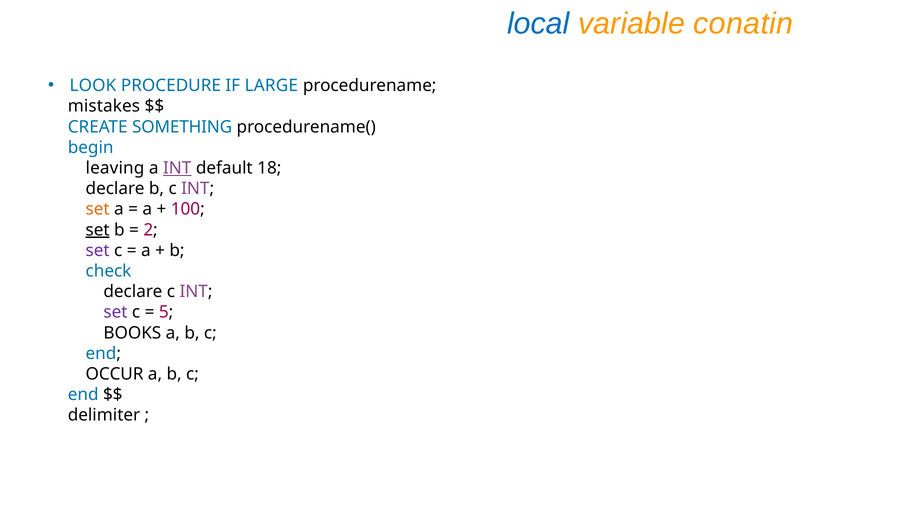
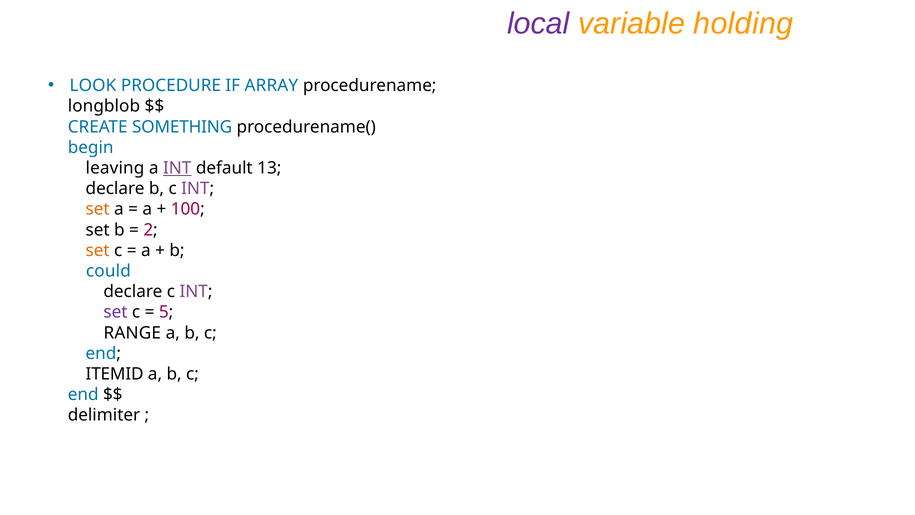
local colour: blue -> purple
conatin: conatin -> holding
LARGE: LARGE -> ARRAY
mistakes: mistakes -> longblob
18: 18 -> 13
set at (98, 230) underline: present -> none
set at (98, 250) colour: purple -> orange
check: check -> could
BOOKS: BOOKS -> RANGE
OCCUR: OCCUR -> ITEMID
